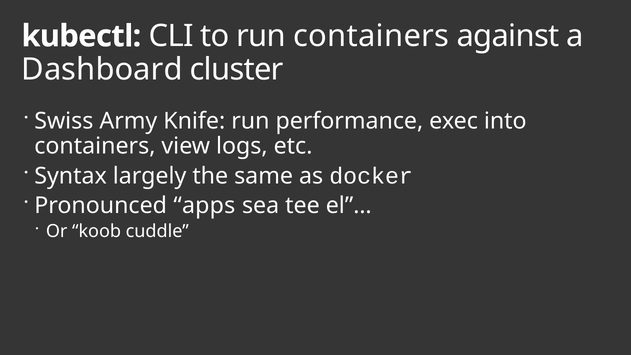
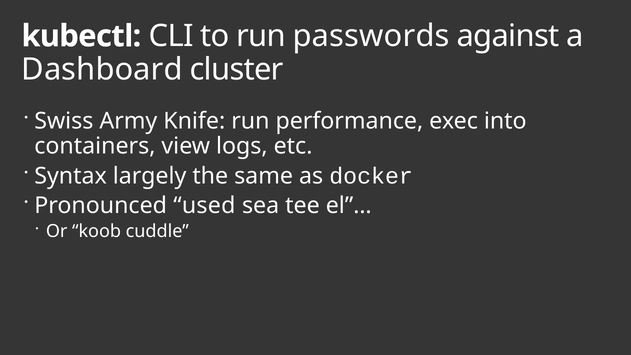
run containers: containers -> passwords
apps: apps -> used
